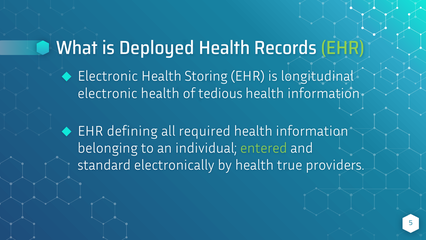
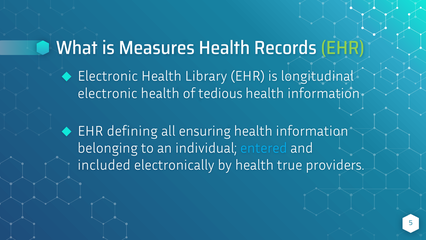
Deployed: Deployed -> Measures
Storing: Storing -> Library
required: required -> ensuring
entered colour: light green -> light blue
standard: standard -> included
